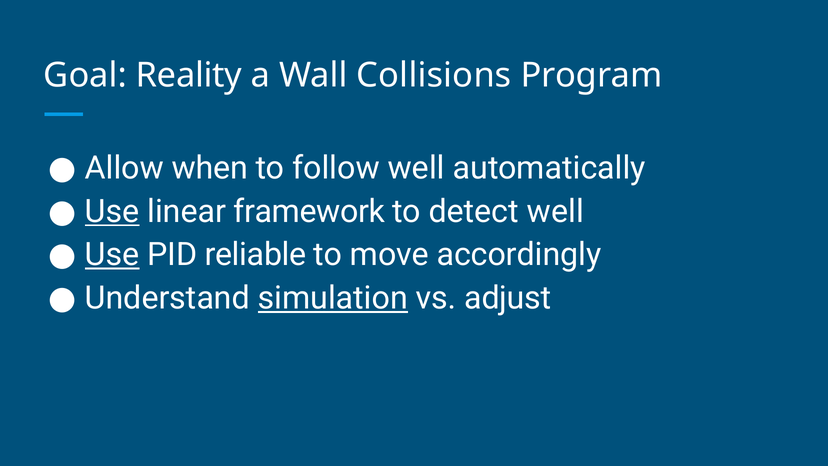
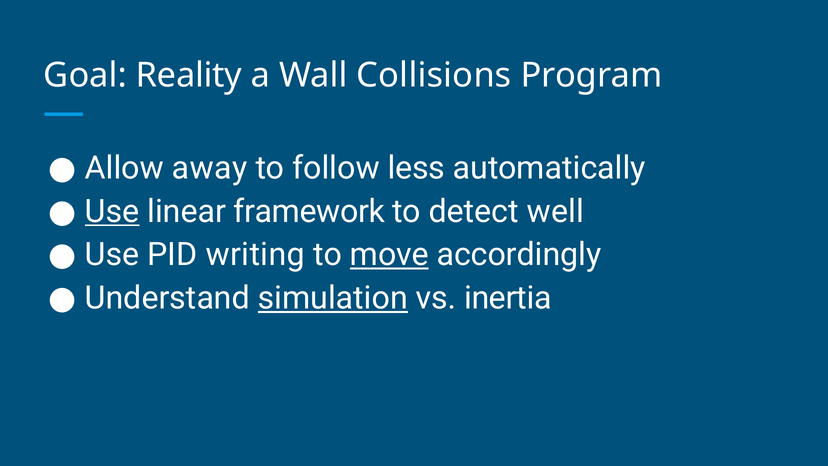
when: when -> away
follow well: well -> less
Use at (112, 255) underline: present -> none
reliable: reliable -> writing
move underline: none -> present
adjust: adjust -> inertia
